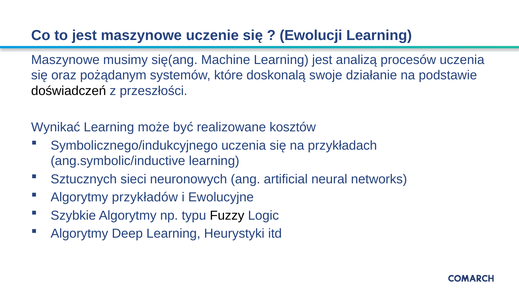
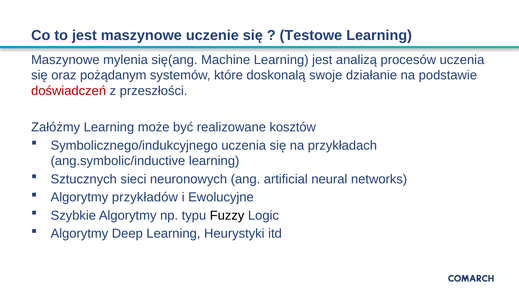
Ewolucji: Ewolucji -> Testowe
musimy: musimy -> mylenia
doświadczeń colour: black -> red
Wynikać: Wynikać -> Załóżmy
